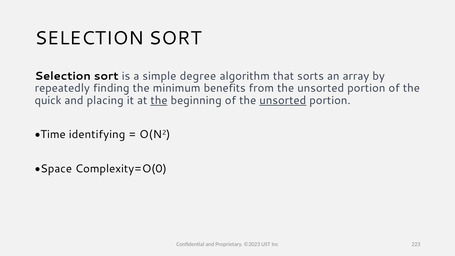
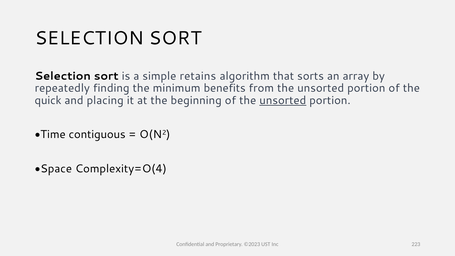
degree: degree -> retains
the at (159, 100) underline: present -> none
identifying: identifying -> contiguous
Complexity=O(0: Complexity=O(0 -> Complexity=O(4
